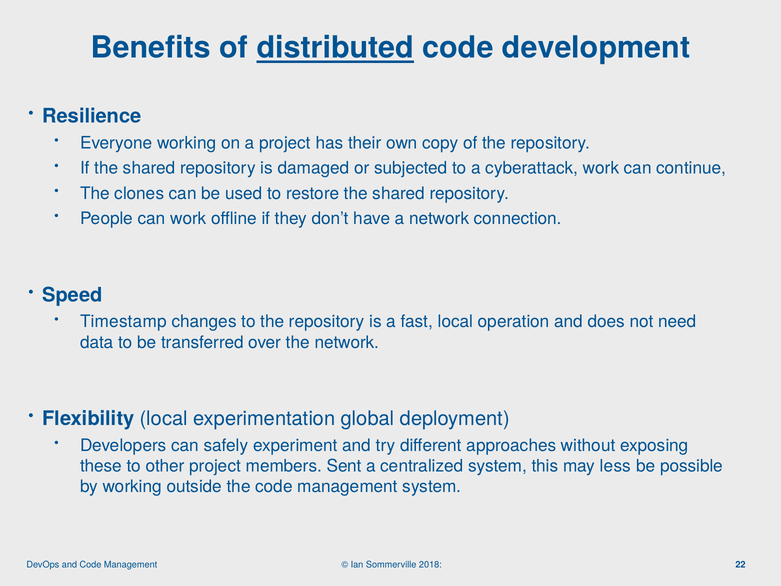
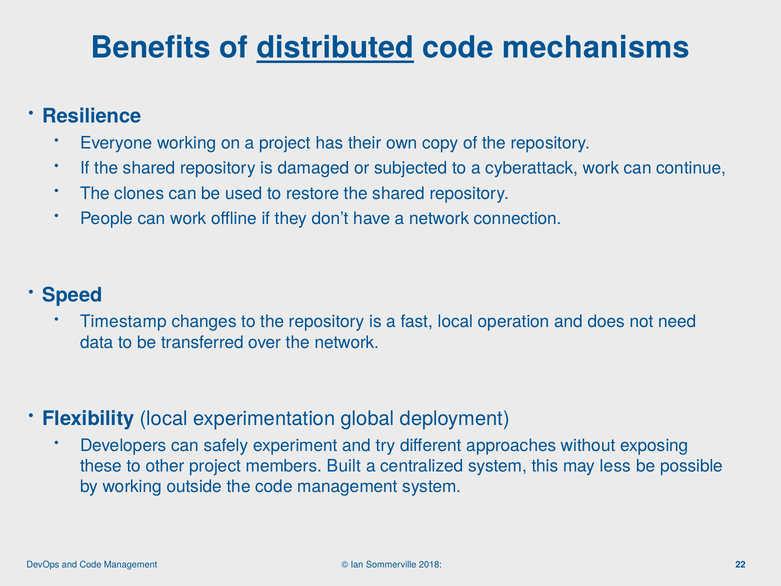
development: development -> mechanisms
Sent: Sent -> Built
